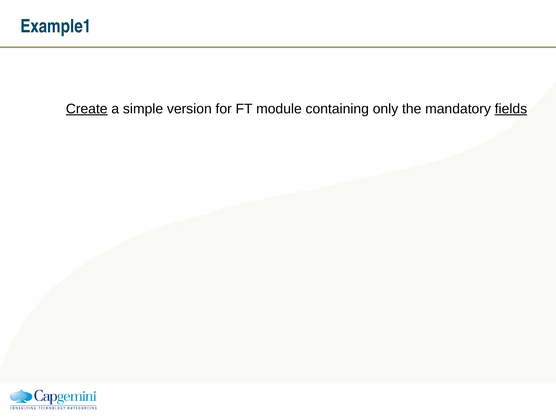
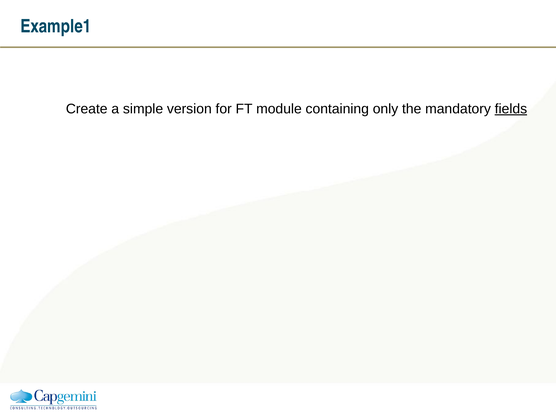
Create underline: present -> none
